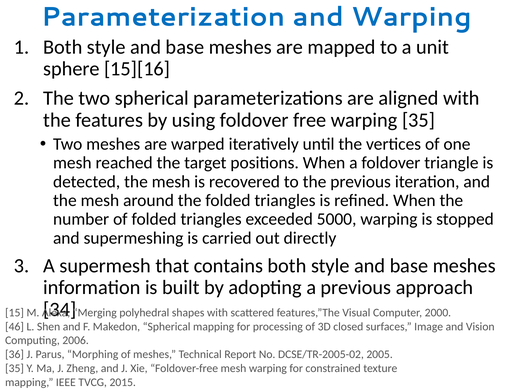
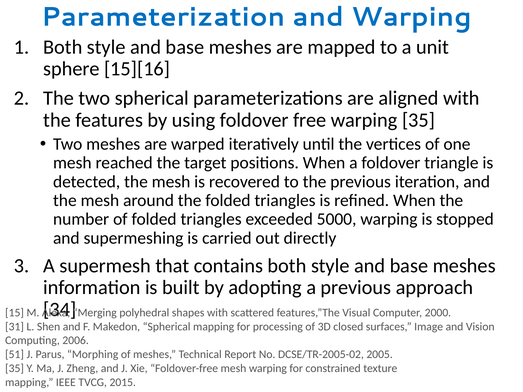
46: 46 -> 31
36: 36 -> 51
